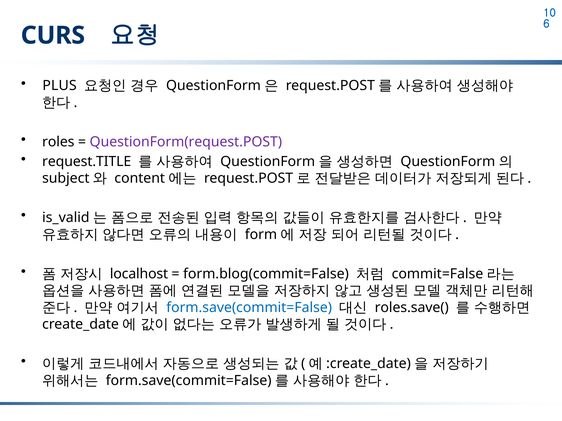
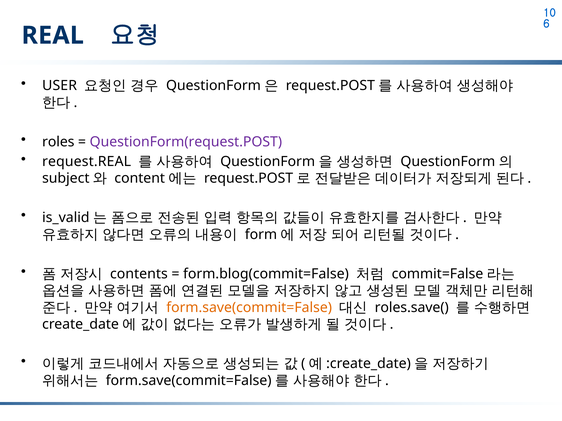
CURS: CURS -> REAL
PLUS: PLUS -> USER
request.TITLE: request.TITLE -> request.REAL
localhost: localhost -> contents
form.save(commit=False colour: blue -> orange
